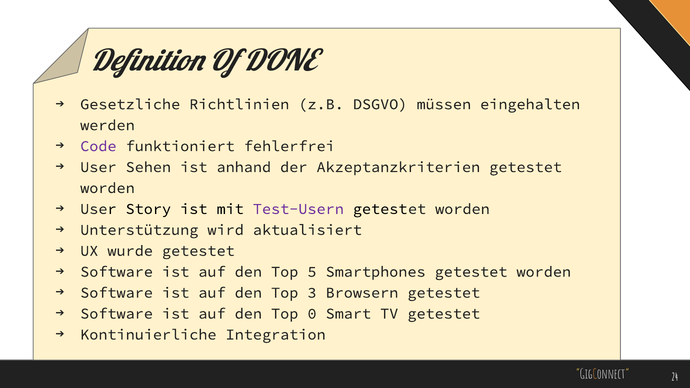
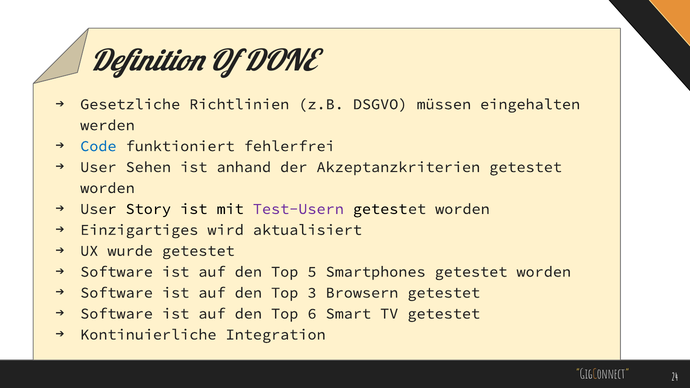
Code colour: purple -> blue
Unterstützung: Unterstützung -> Einzigartiges
0: 0 -> 6
